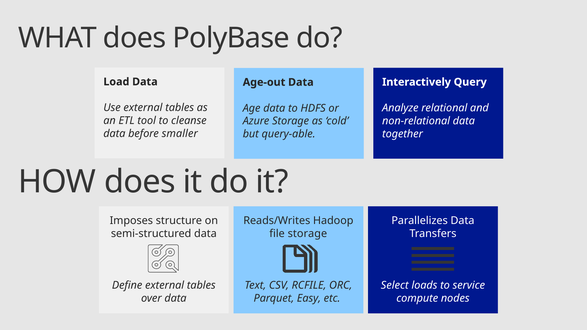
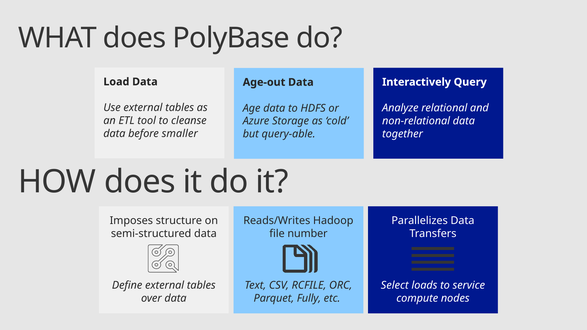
file storage: storage -> number
Easy: Easy -> Fully
